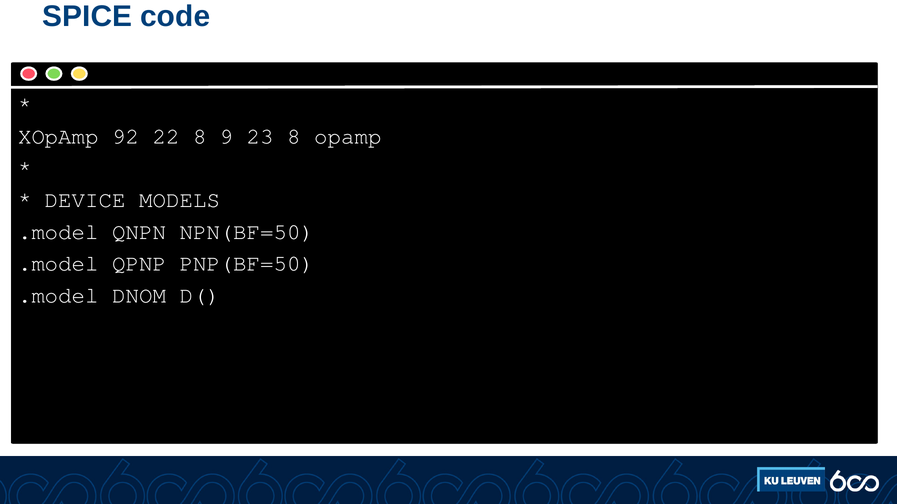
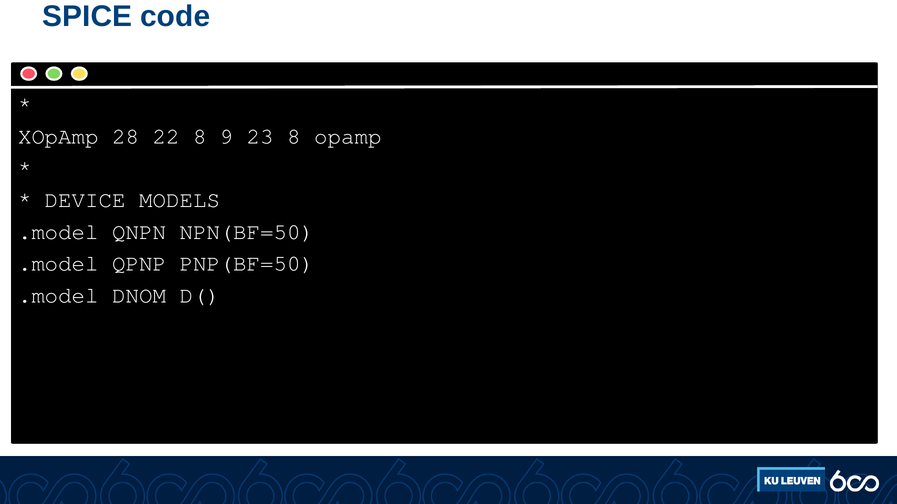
92: 92 -> 28
